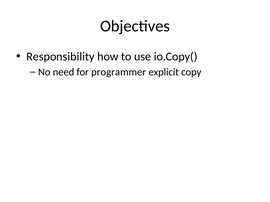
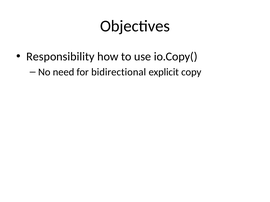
programmer: programmer -> bidirectional
